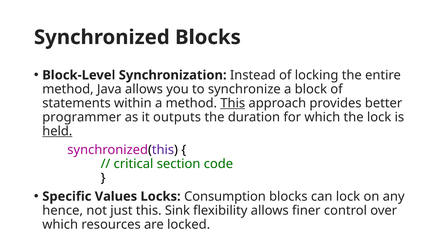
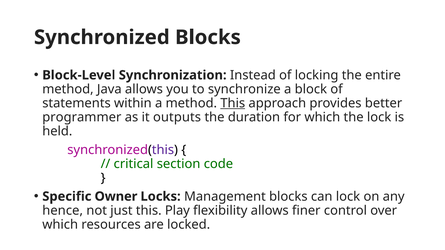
held underline: present -> none
Values: Values -> Owner
Consumption: Consumption -> Management
Sink: Sink -> Play
